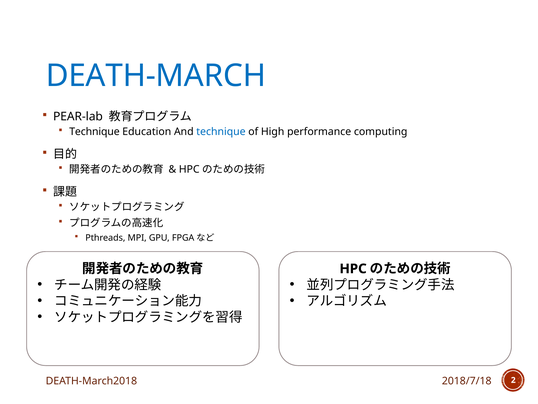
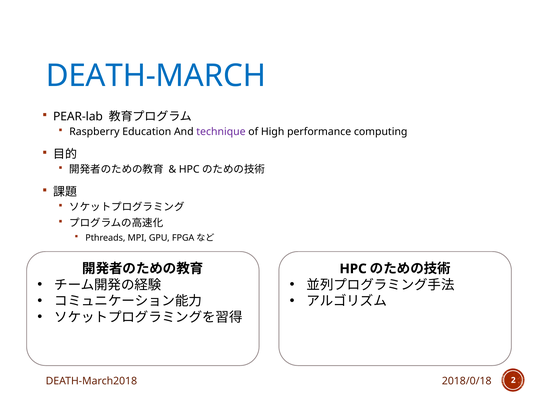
Technique at (94, 132): Technique -> Raspberry
technique at (221, 132) colour: blue -> purple
2018/7/18: 2018/7/18 -> 2018/0/18
